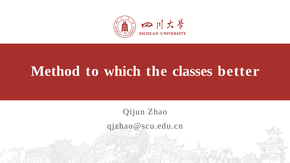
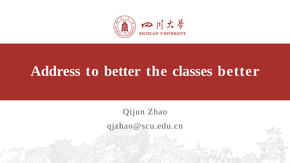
Method: Method -> Address
to which: which -> better
